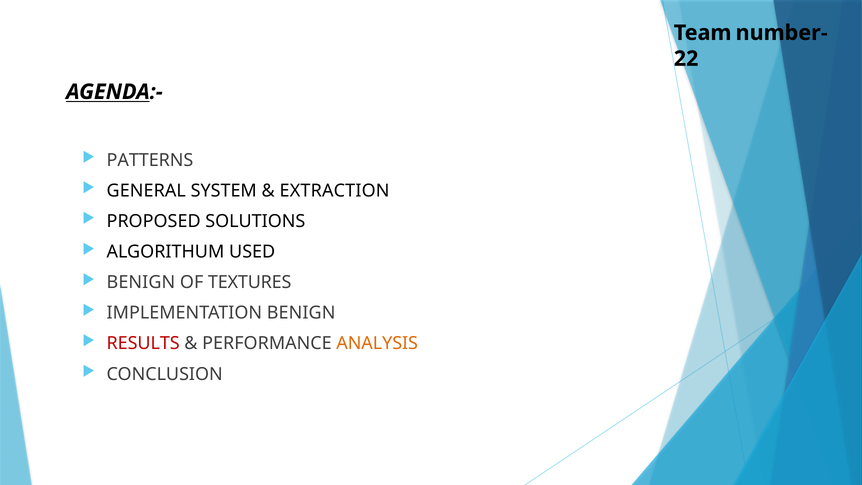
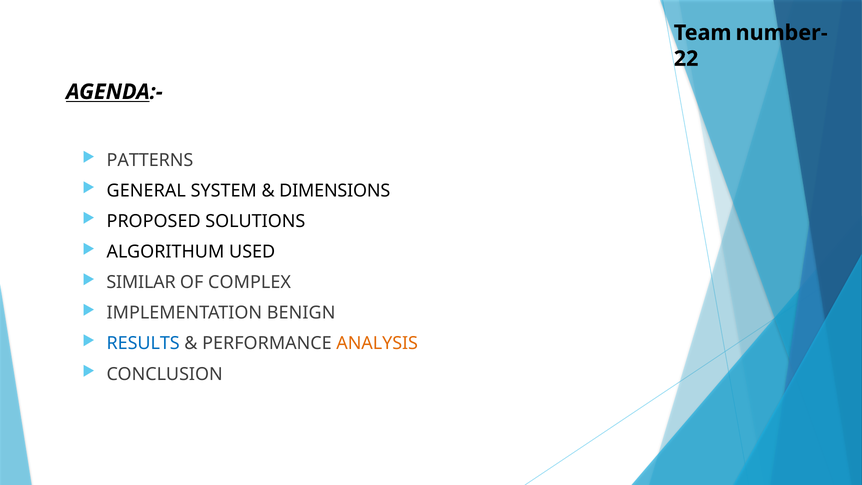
EXTRACTION: EXTRACTION -> DIMENSIONS
BENIGN at (141, 282): BENIGN -> SIMILAR
TEXTURES: TEXTURES -> COMPLEX
RESULTS colour: red -> blue
